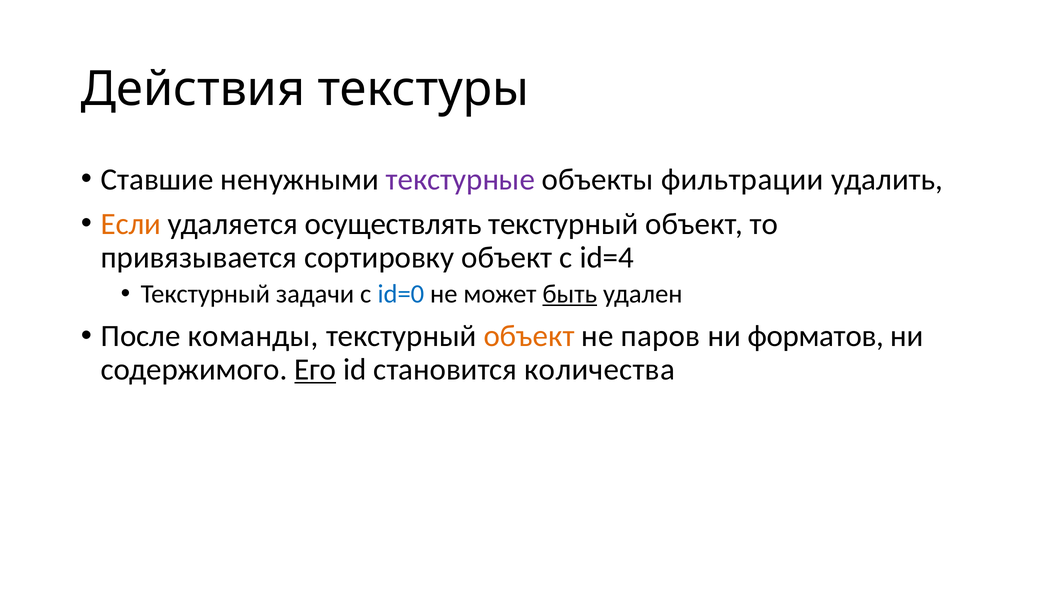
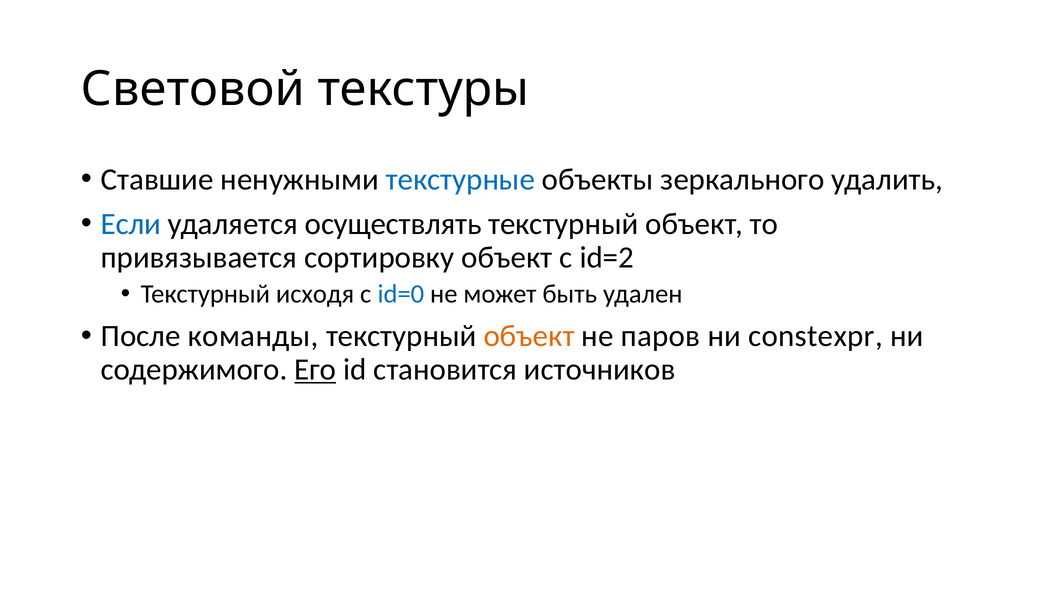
Действия: Действия -> Световой
текстурные colour: purple -> blue
фильтрации: фильтрации -> зеркального
Если colour: orange -> blue
id=4: id=4 -> id=2
задачи: задачи -> исходя
быть underline: present -> none
форматов: форматов -> constexpr
количества: количества -> источников
